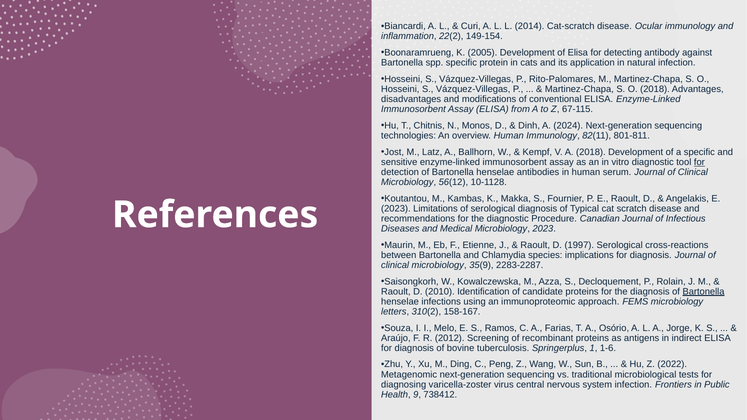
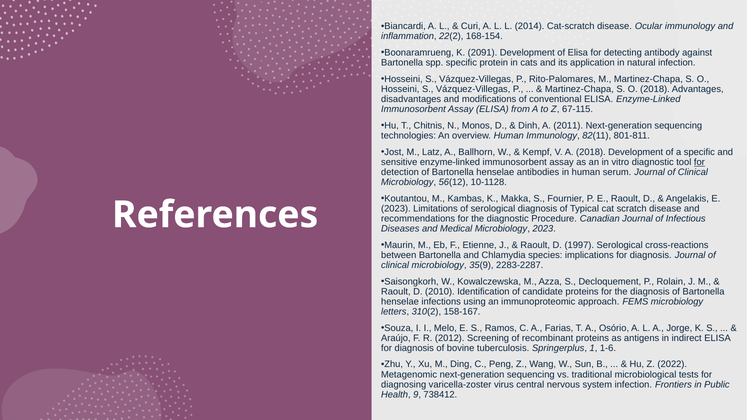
149-154: 149-154 -> 168-154
2005: 2005 -> 2091
2024: 2024 -> 2011
Bartonella at (704, 292) underline: present -> none
